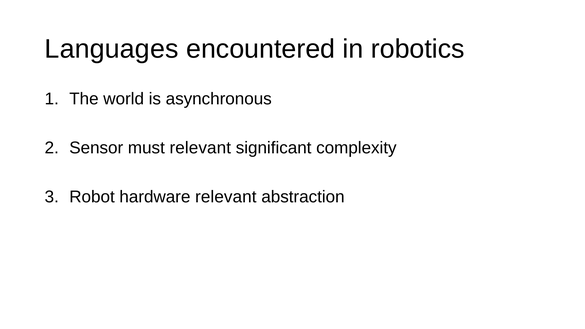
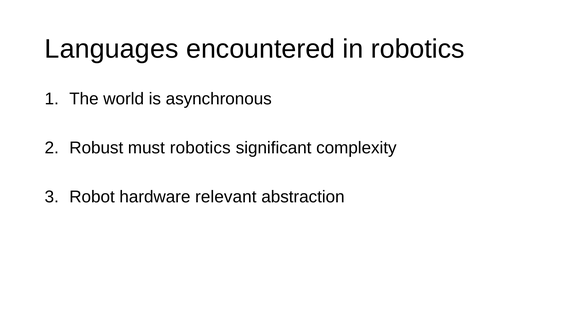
Sensor: Sensor -> Robust
must relevant: relevant -> robotics
